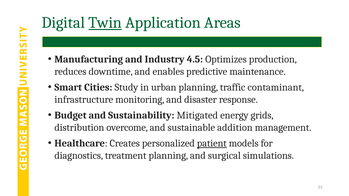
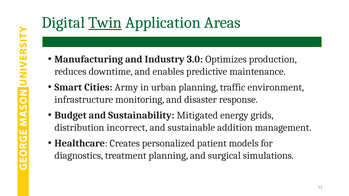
4.5: 4.5 -> 3.0
Study: Study -> Army
contaminant: contaminant -> environment
overcome: overcome -> incorrect
patient underline: present -> none
